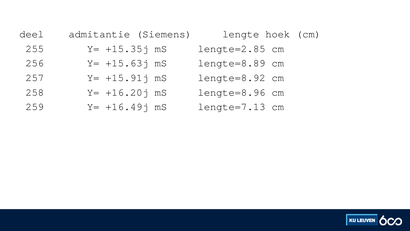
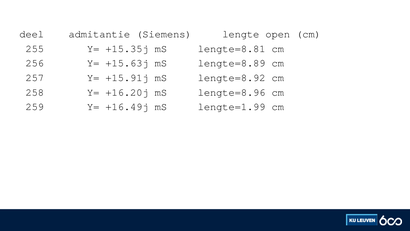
hoek: hoek -> open
lengte=2.85: lengte=2.85 -> lengte=8.81
lengte=7.13: lengte=7.13 -> lengte=1.99
